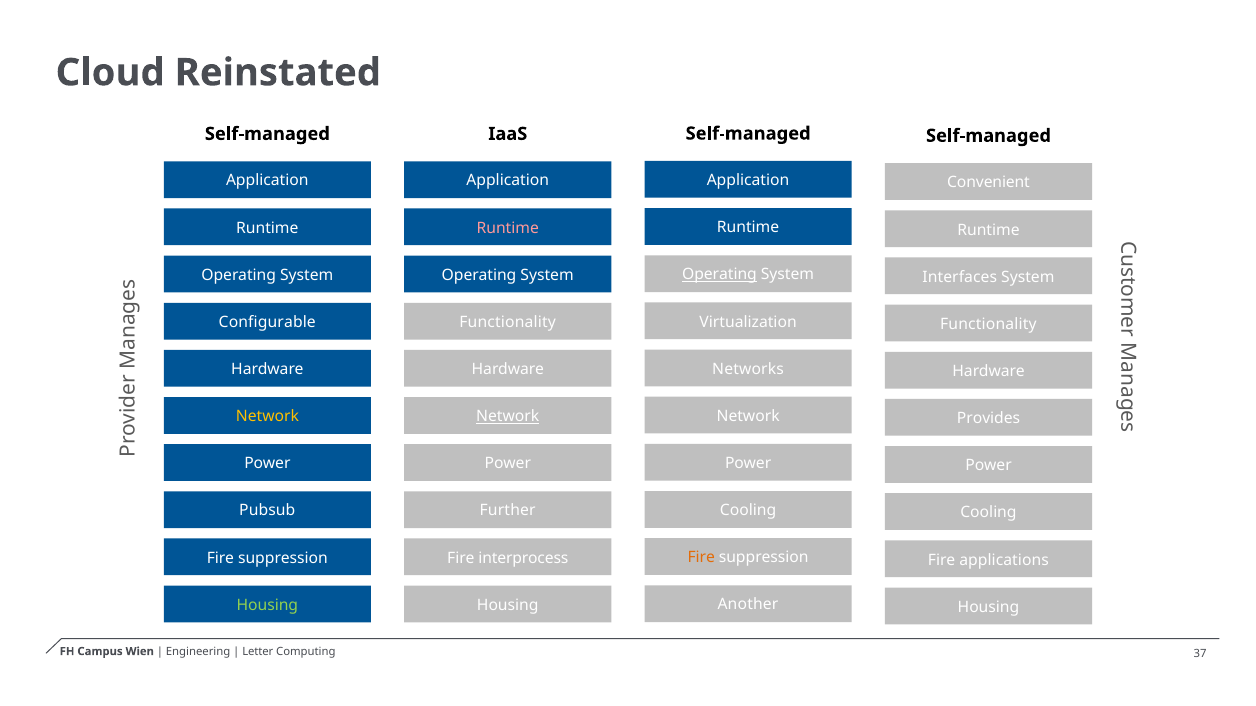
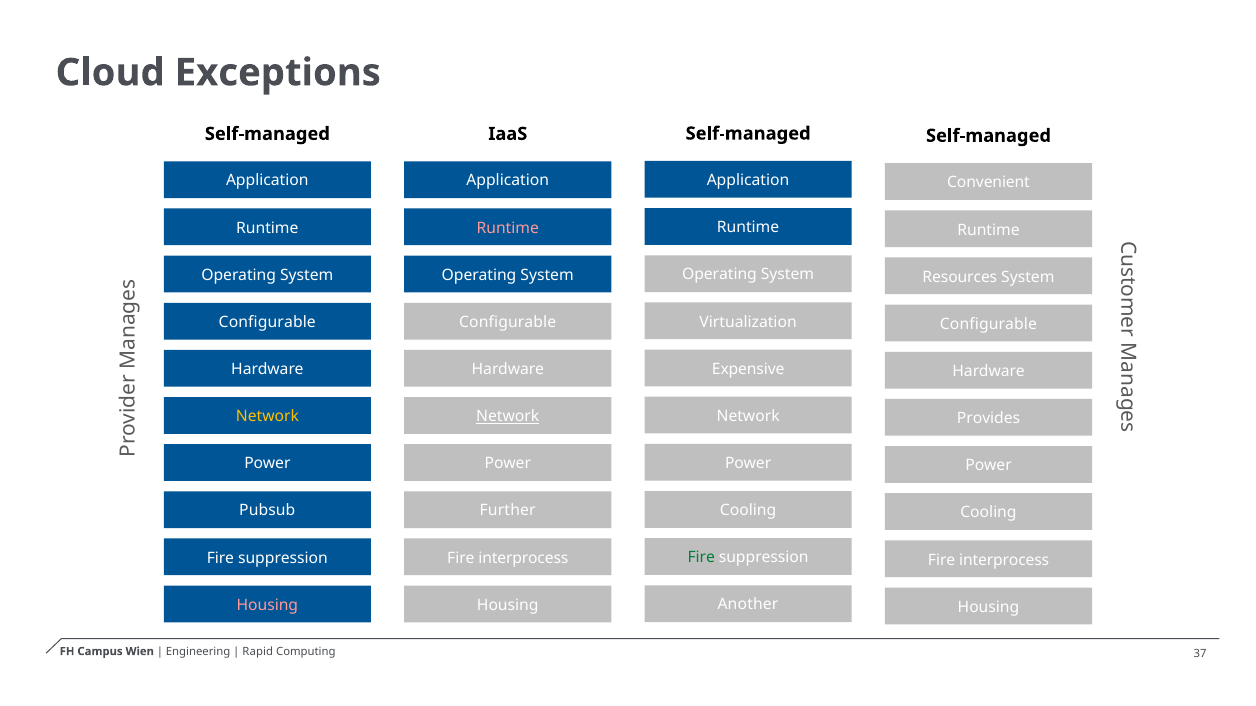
Reinstated: Reinstated -> Exceptions
Operating at (719, 275) underline: present -> none
Interfaces: Interfaces -> Resources
Functionality at (508, 322): Functionality -> Configurable
Functionality at (988, 324): Functionality -> Configurable
Networks: Networks -> Expensive
Fire at (701, 558) colour: orange -> green
applications at (1004, 560): applications -> interprocess
Housing at (267, 605) colour: light green -> pink
Letter: Letter -> Rapid
